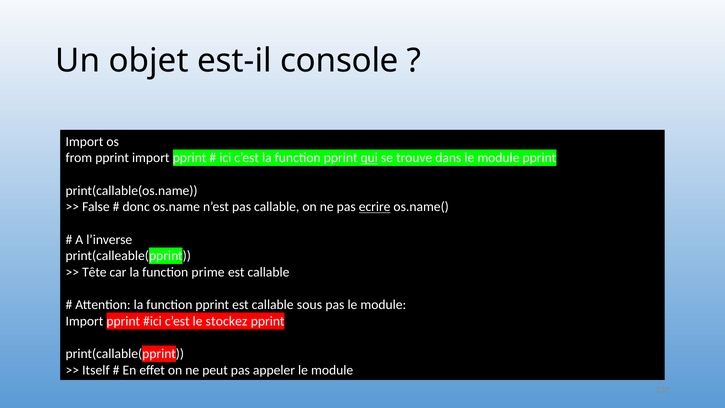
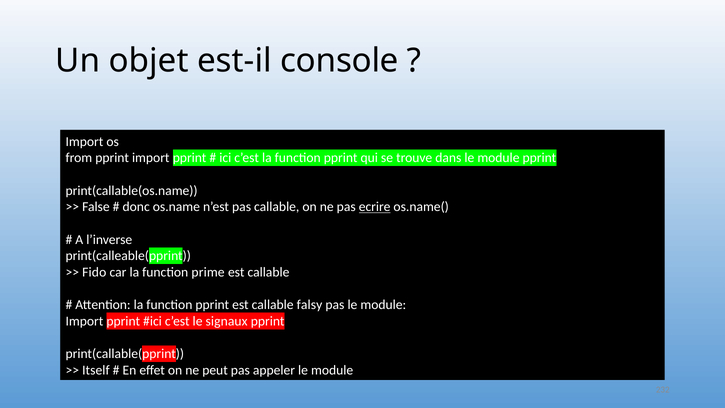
qui underline: present -> none
Tête: Tête -> Fido
sous: sous -> falsy
stockez: stockez -> signaux
